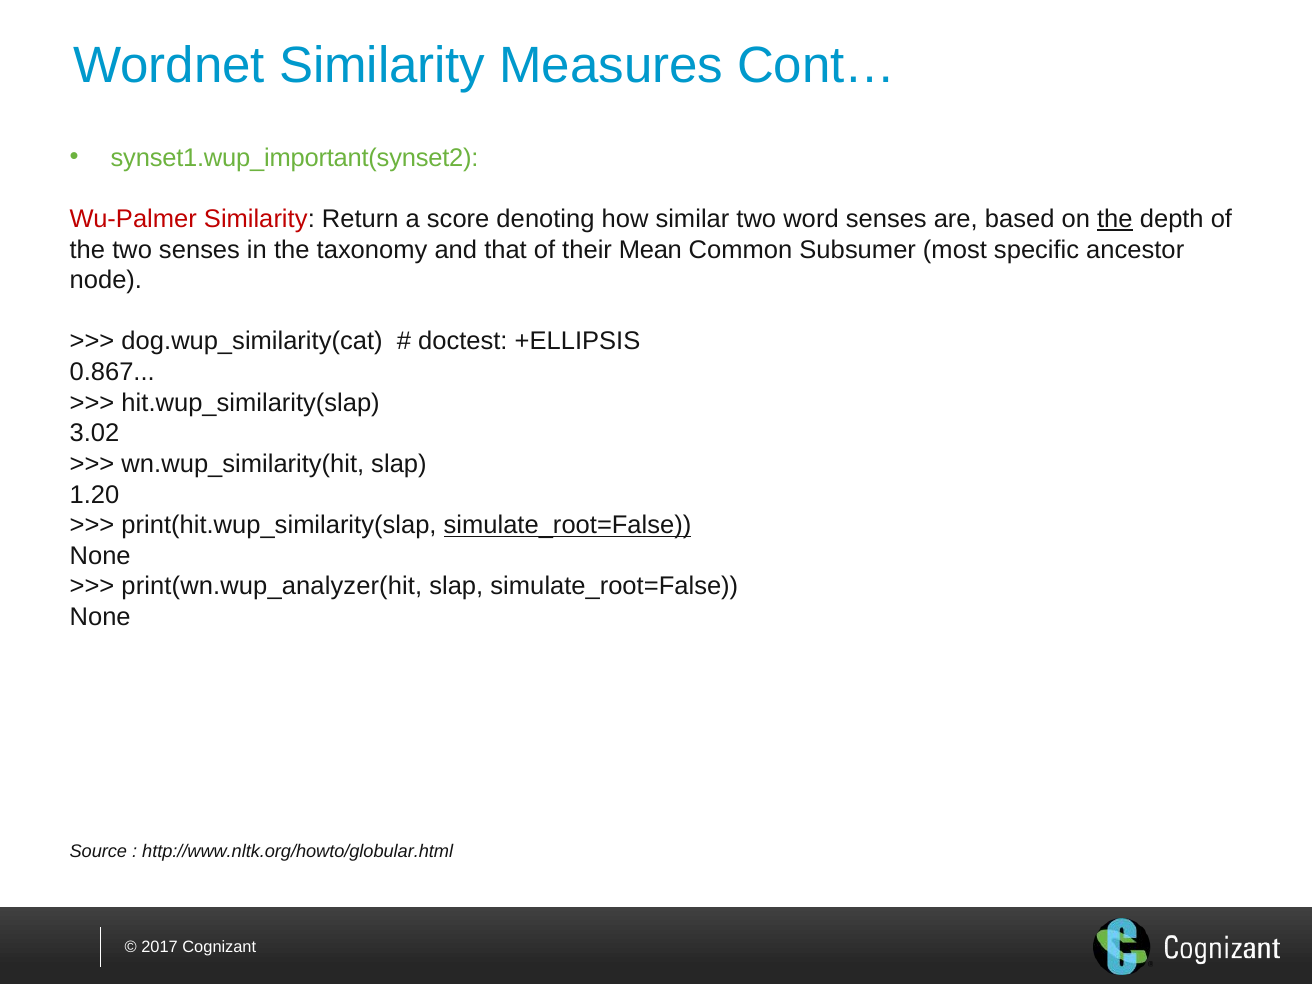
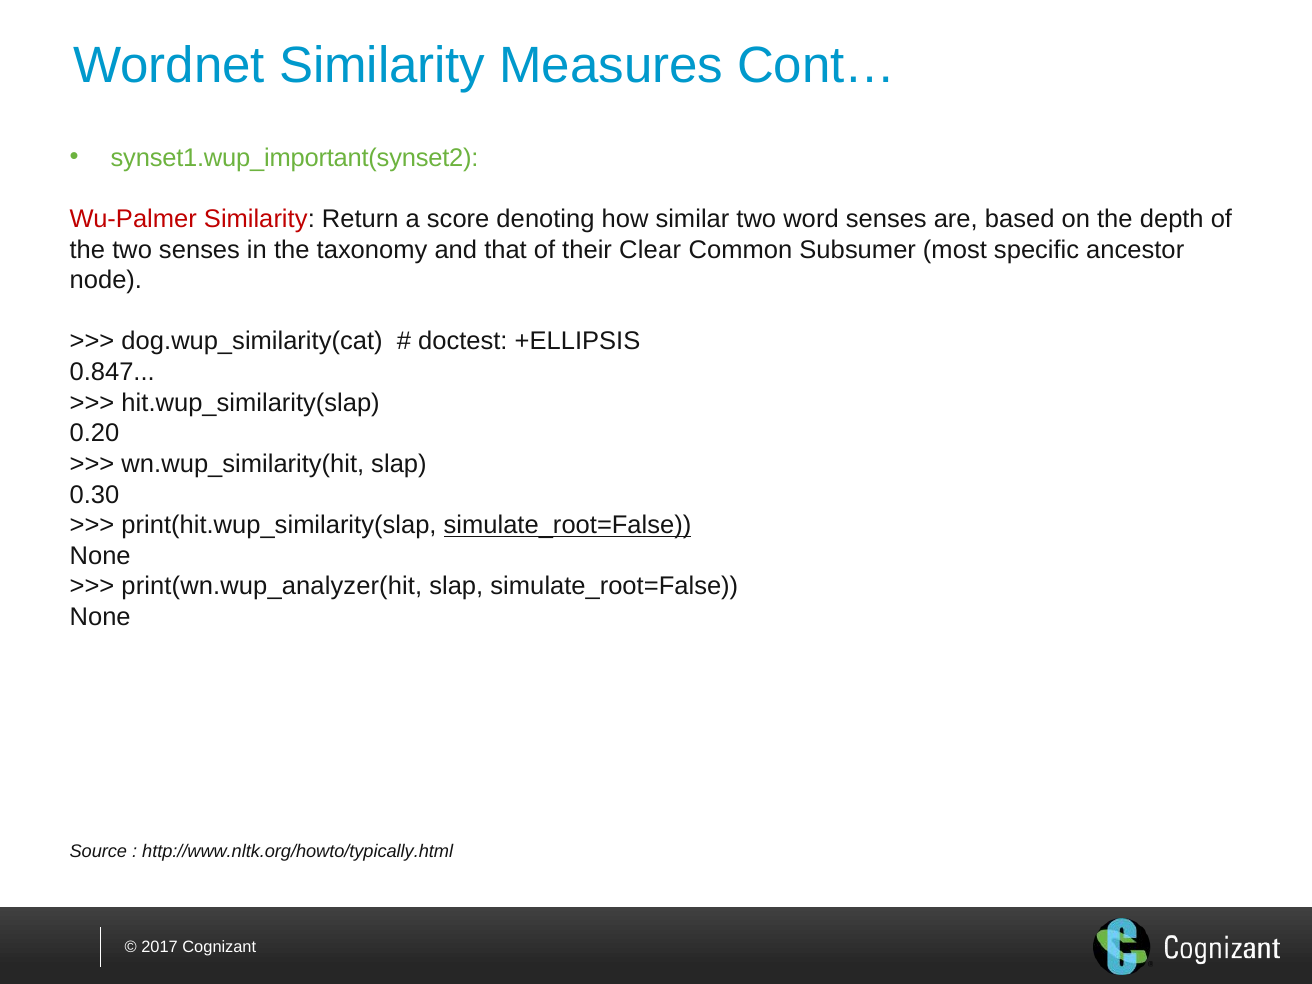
the at (1115, 219) underline: present -> none
Mean: Mean -> Clear
0.867: 0.867 -> 0.847
3.02: 3.02 -> 0.20
1.20: 1.20 -> 0.30
http://www.nltk.org/howto/globular.html: http://www.nltk.org/howto/globular.html -> http://www.nltk.org/howto/typically.html
